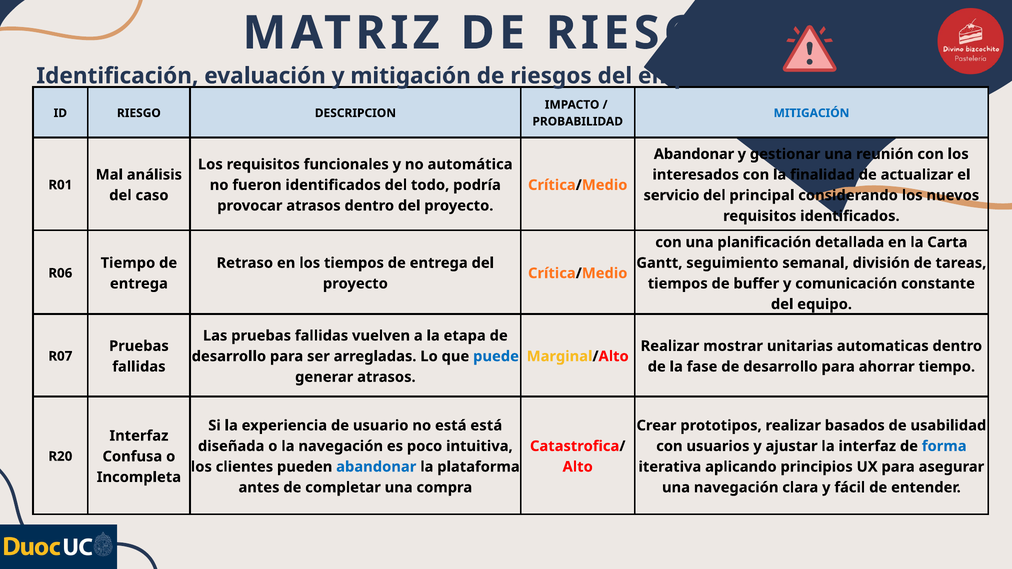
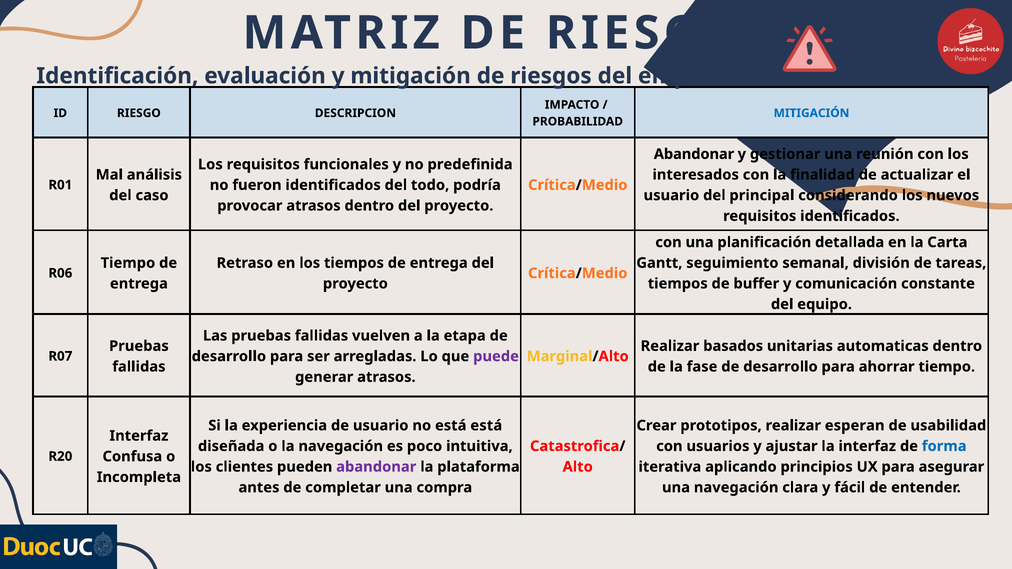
automática: automática -> predefinida
servicio at (671, 195): servicio -> usuario
mostrar: mostrar -> basados
puede colour: blue -> purple
basados: basados -> esperan
abandonar at (376, 467) colour: blue -> purple
